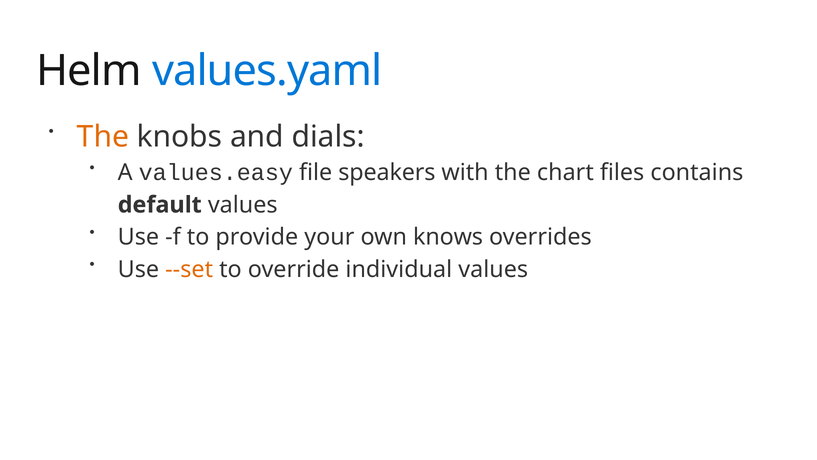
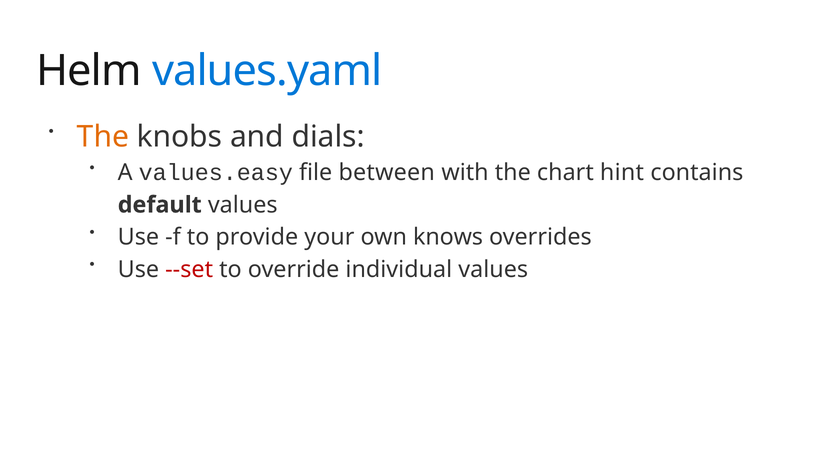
speakers: speakers -> between
files: files -> hint
--set colour: orange -> red
